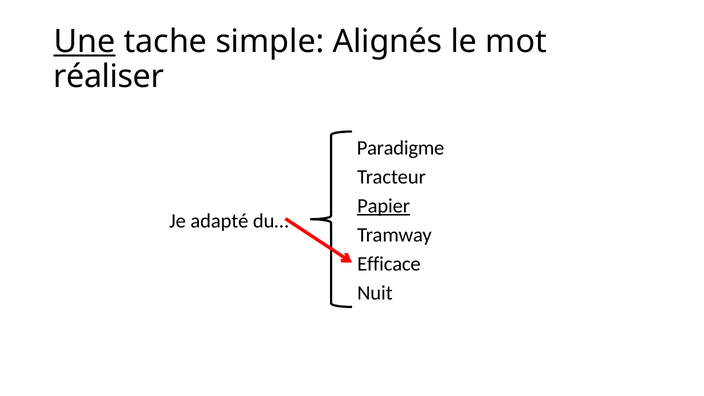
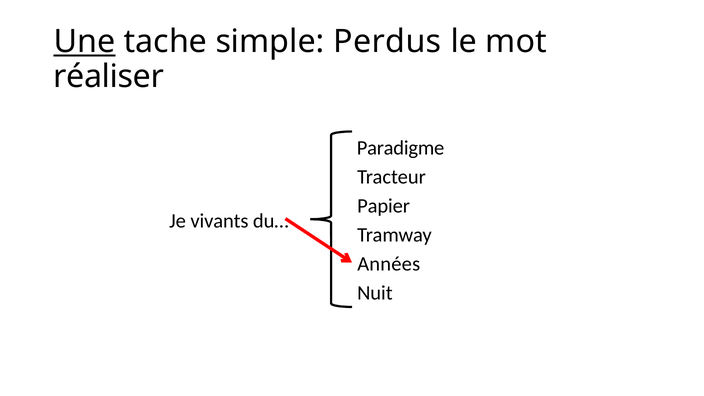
Alignés: Alignés -> Perdus
Papier underline: present -> none
adapté: adapté -> vivants
Efficace: Efficace -> Années
